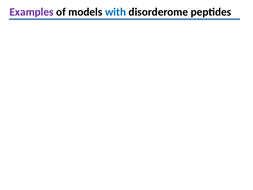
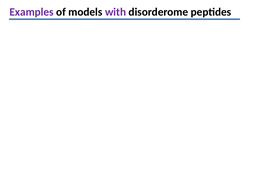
with colour: blue -> purple
